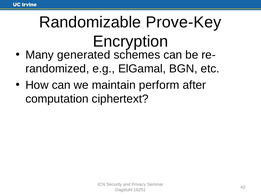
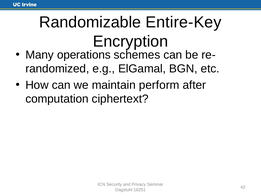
Prove-Key: Prove-Key -> Entire-Key
generated: generated -> operations
